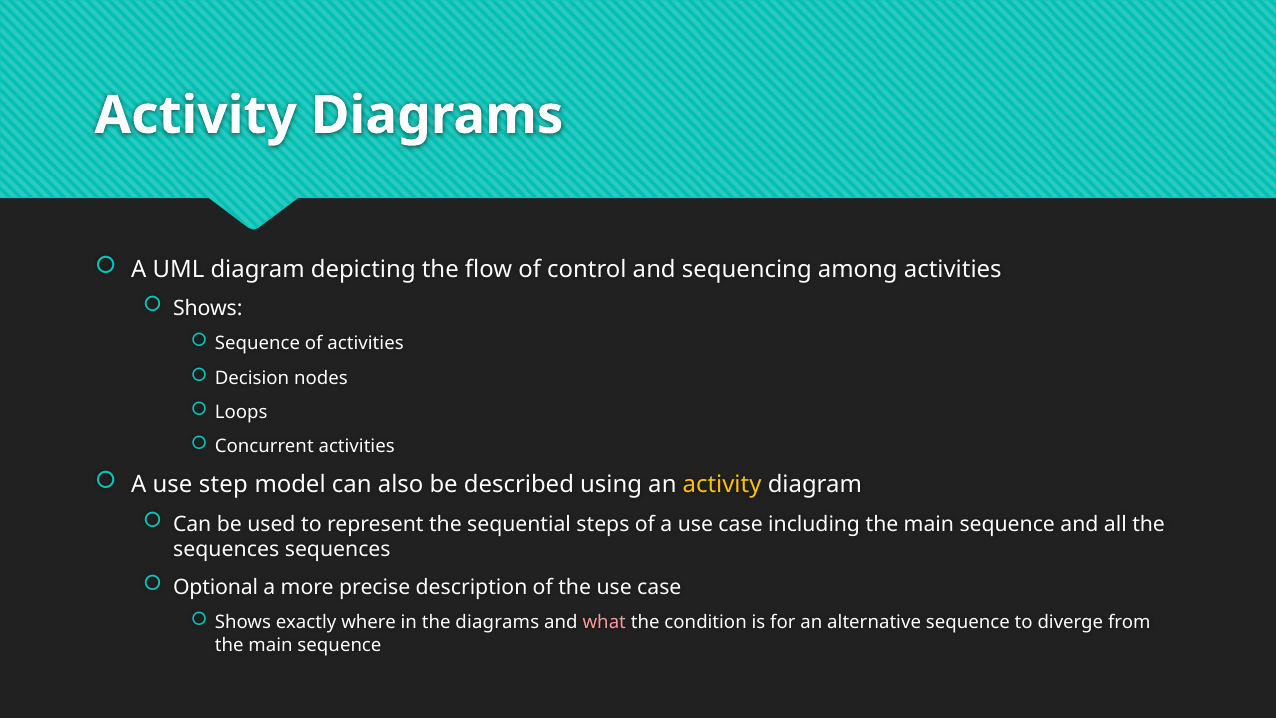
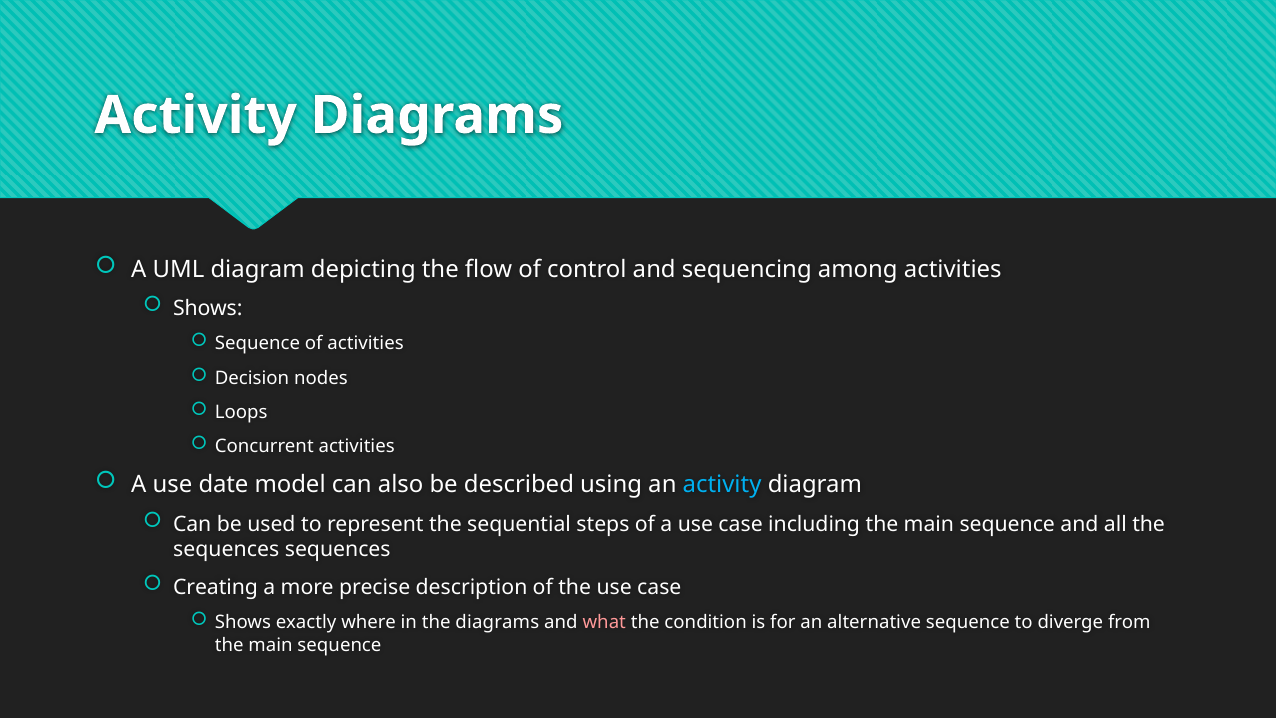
step: step -> date
activity at (722, 485) colour: yellow -> light blue
Optional: Optional -> Creating
